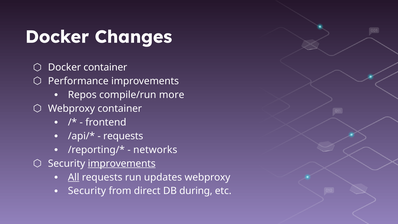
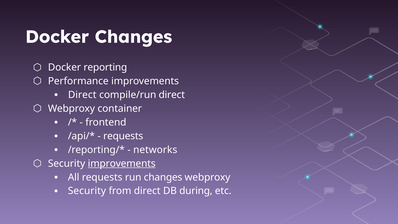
Docker container: container -> reporting
Repos at (82, 95): Repos -> Direct
compile/run more: more -> direct
All underline: present -> none
run updates: updates -> changes
